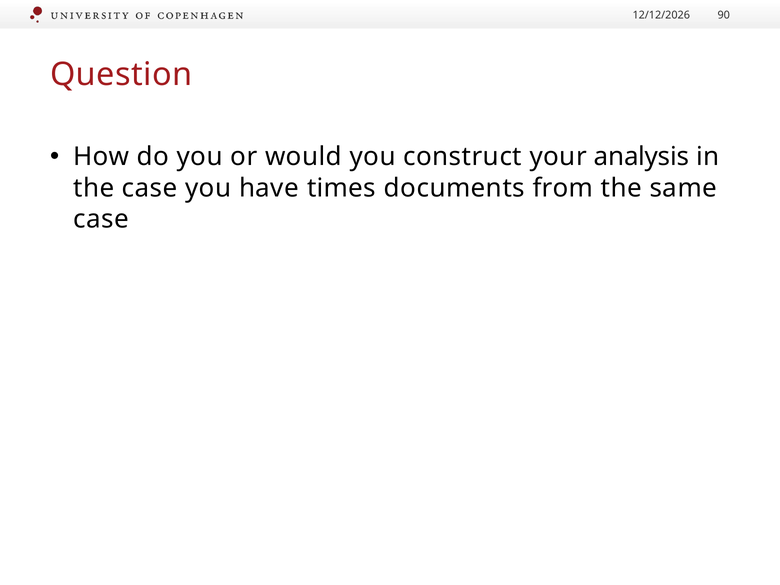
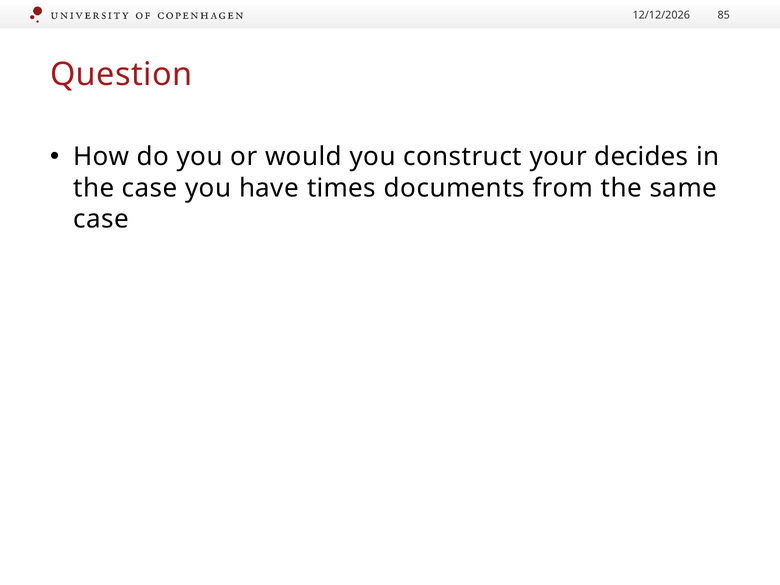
90: 90 -> 85
analysis: analysis -> decides
